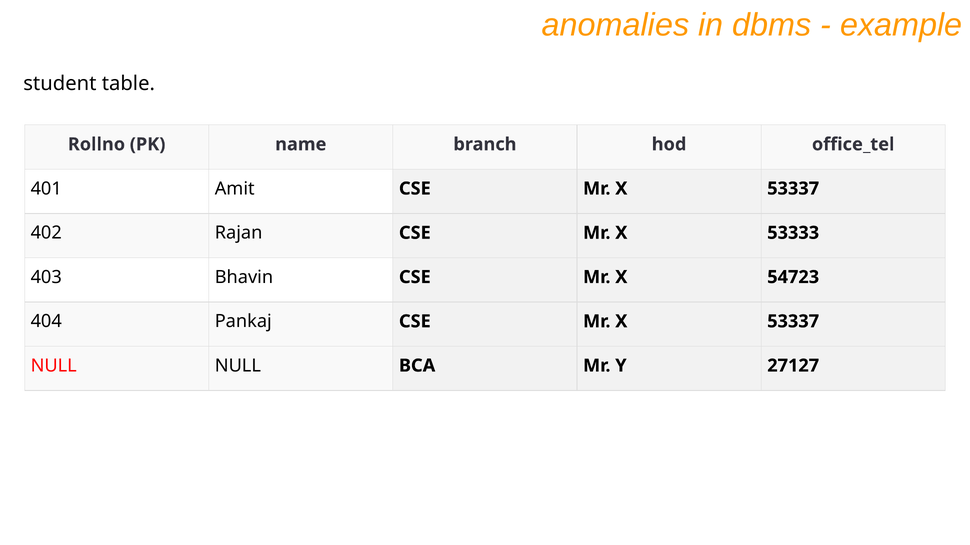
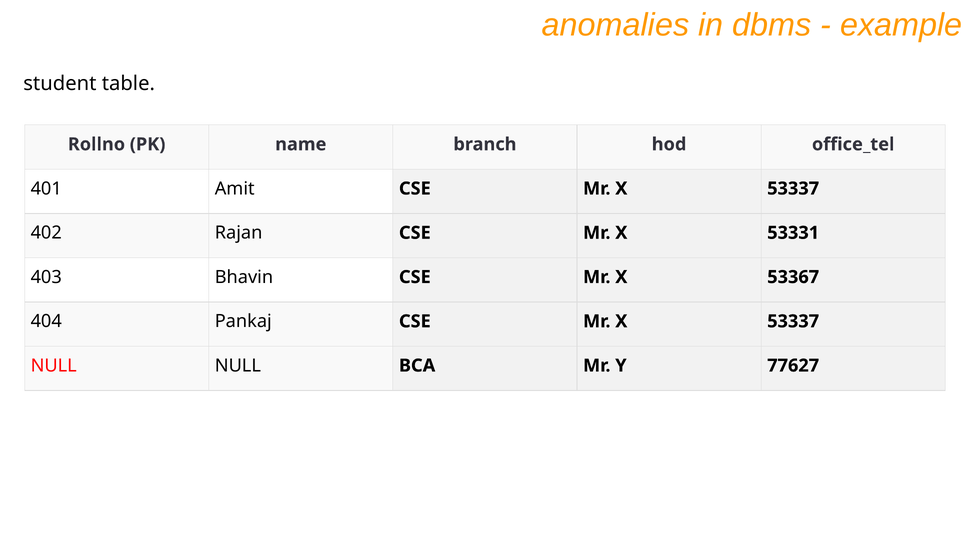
53333: 53333 -> 53331
54723: 54723 -> 53367
27127: 27127 -> 77627
